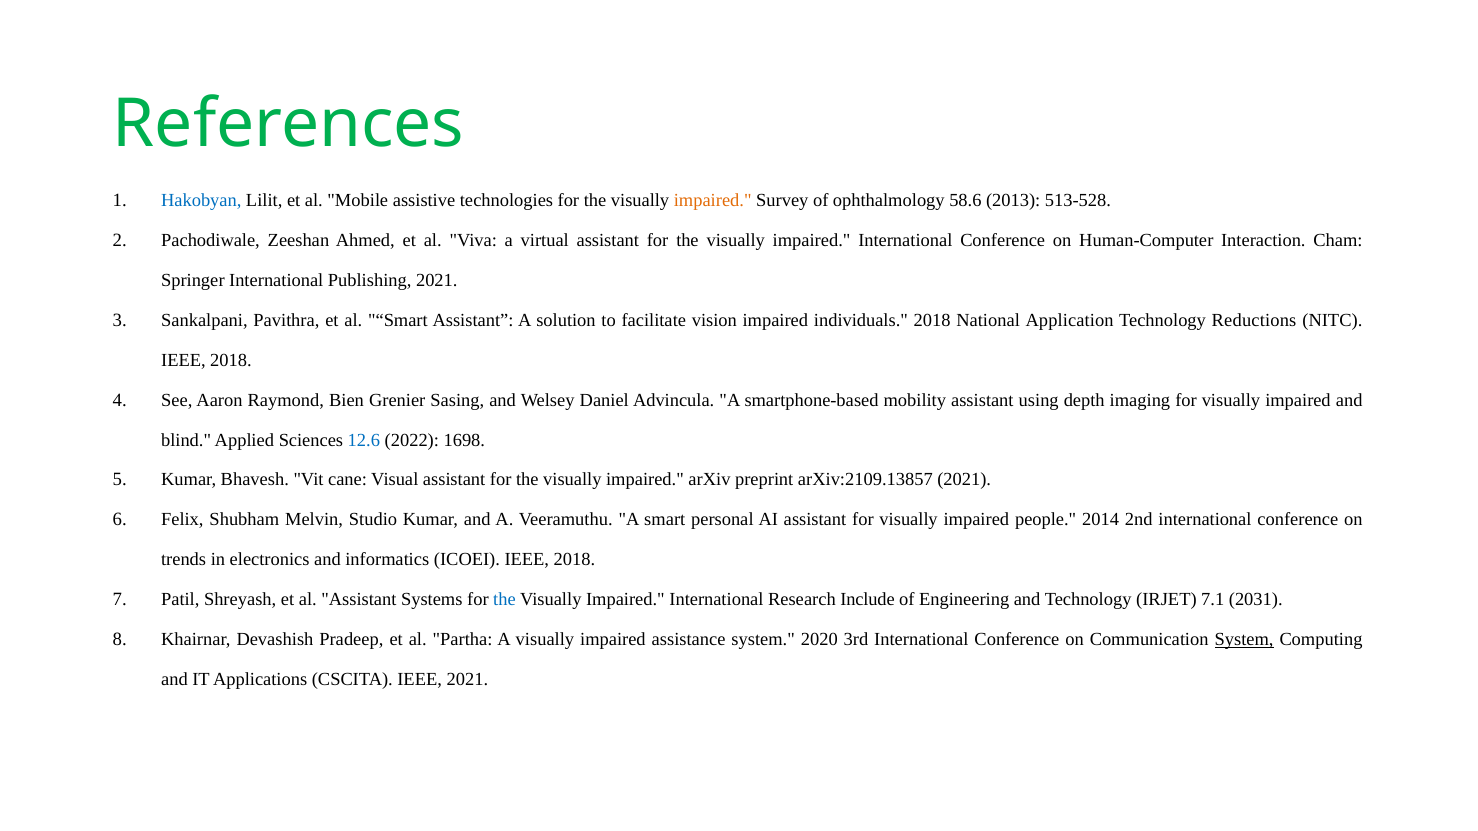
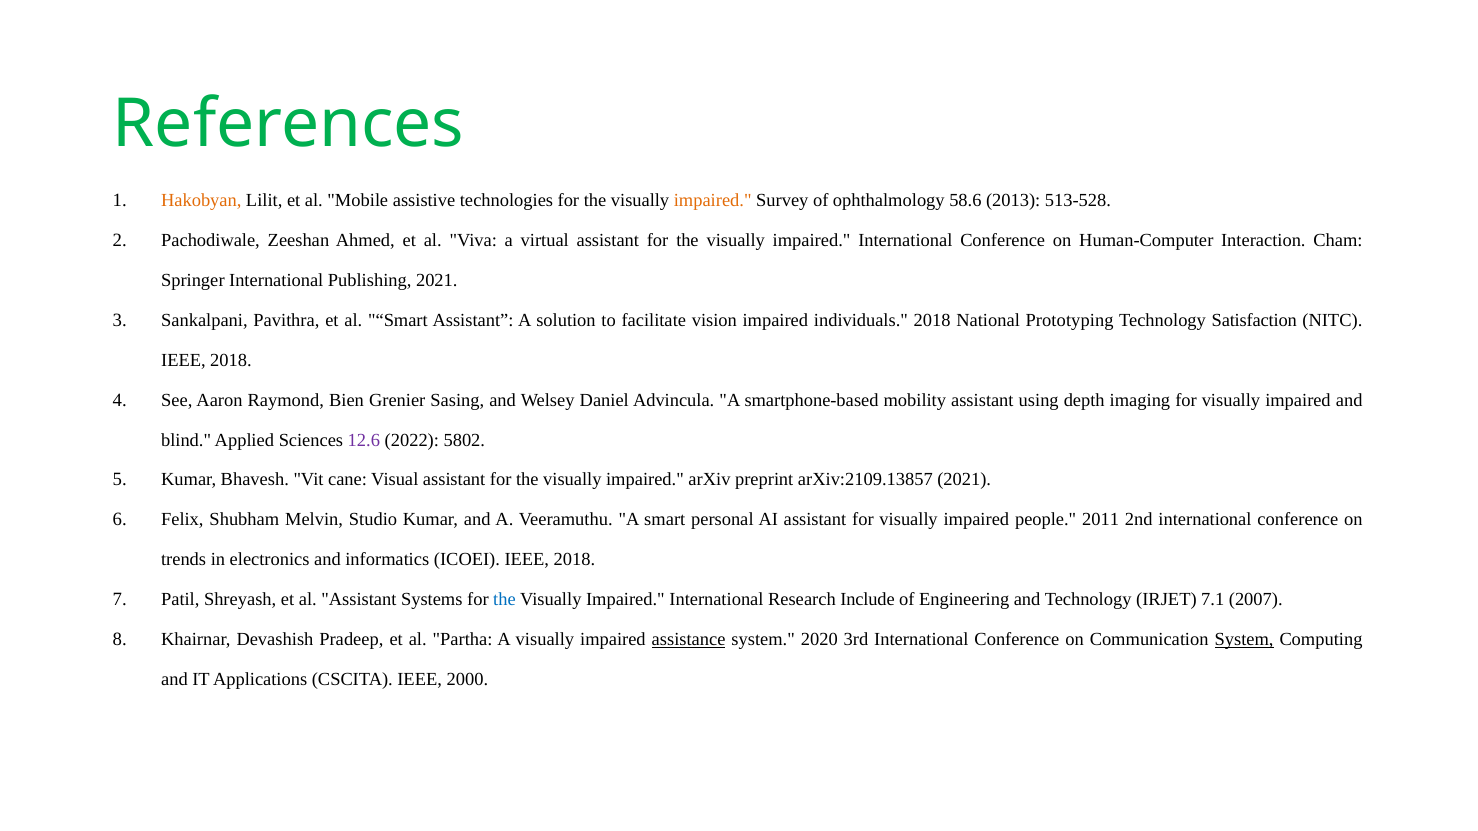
Hakobyan colour: blue -> orange
Application: Application -> Prototyping
Reductions: Reductions -> Satisfaction
12.6 colour: blue -> purple
1698: 1698 -> 5802
2014: 2014 -> 2011
2031: 2031 -> 2007
assistance underline: none -> present
IEEE 2021: 2021 -> 2000
